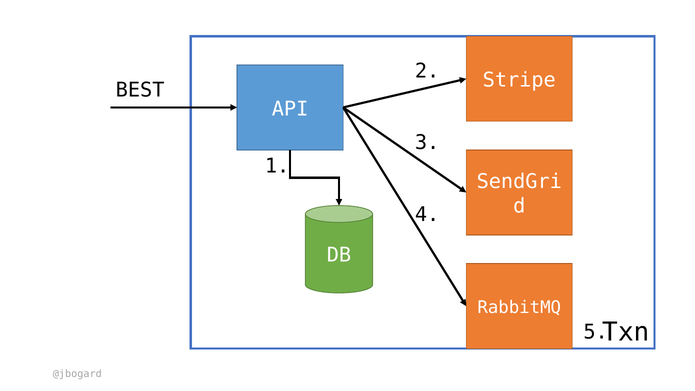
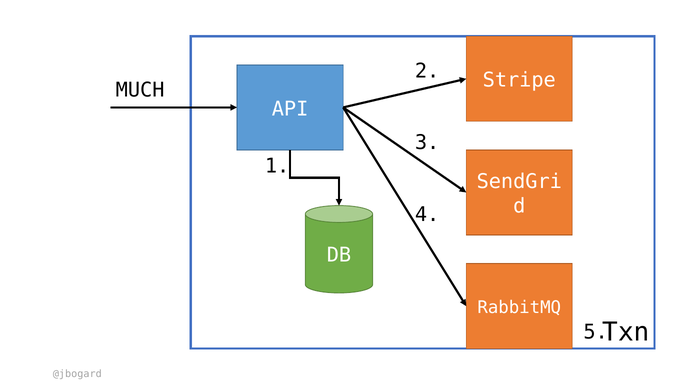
BEST: BEST -> MUCH
